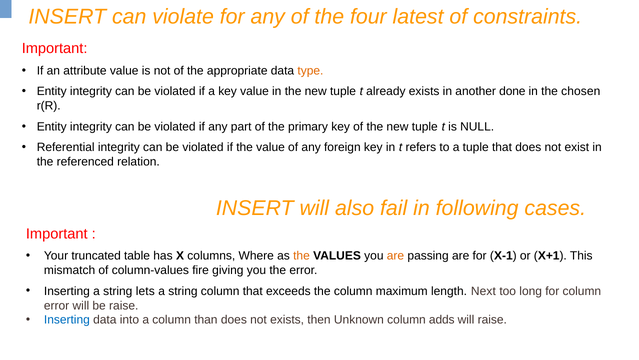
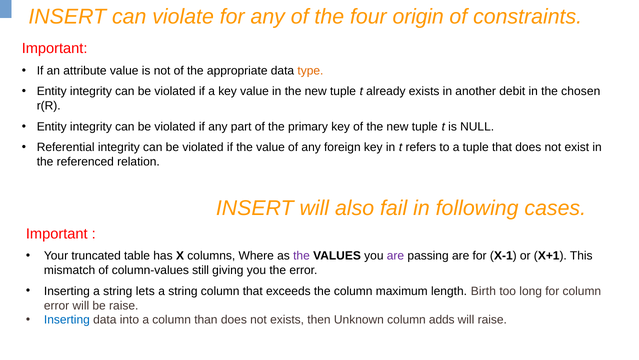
latest: latest -> origin
done: done -> debit
the at (301, 256) colour: orange -> purple
are at (395, 256) colour: orange -> purple
fire: fire -> still
Next: Next -> Birth
